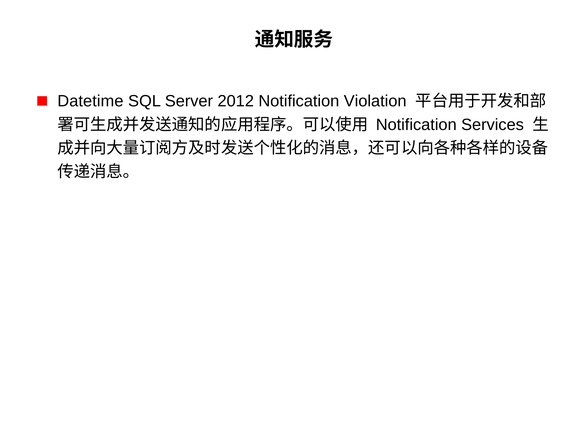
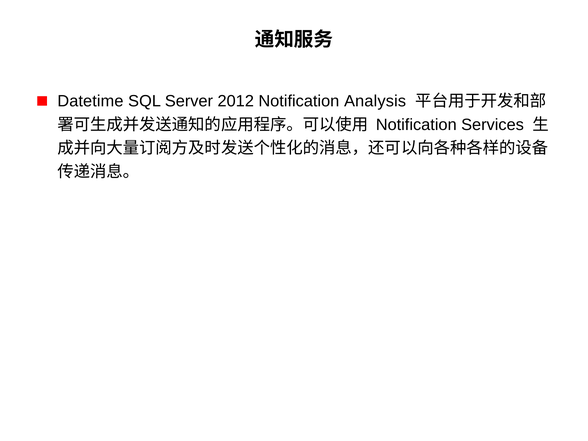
Violation: Violation -> Analysis
